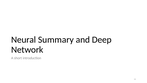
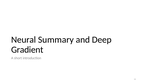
Network: Network -> Gradient
